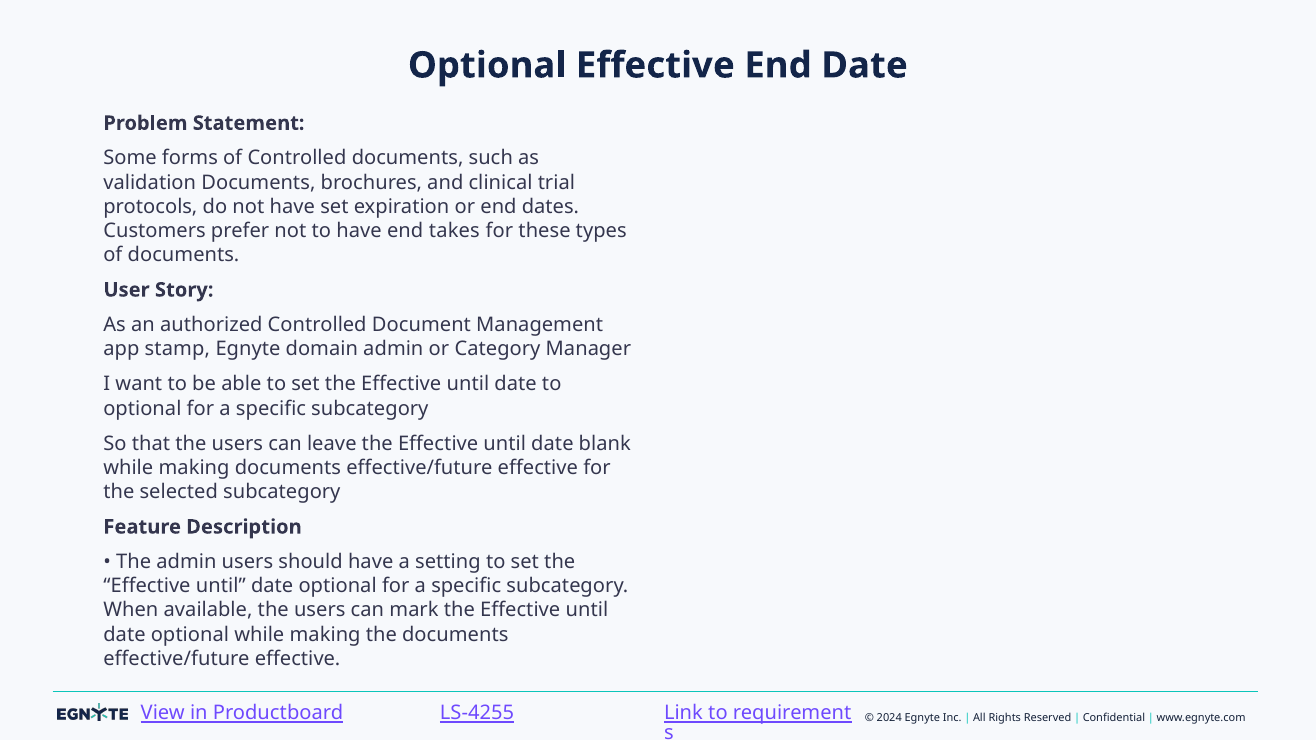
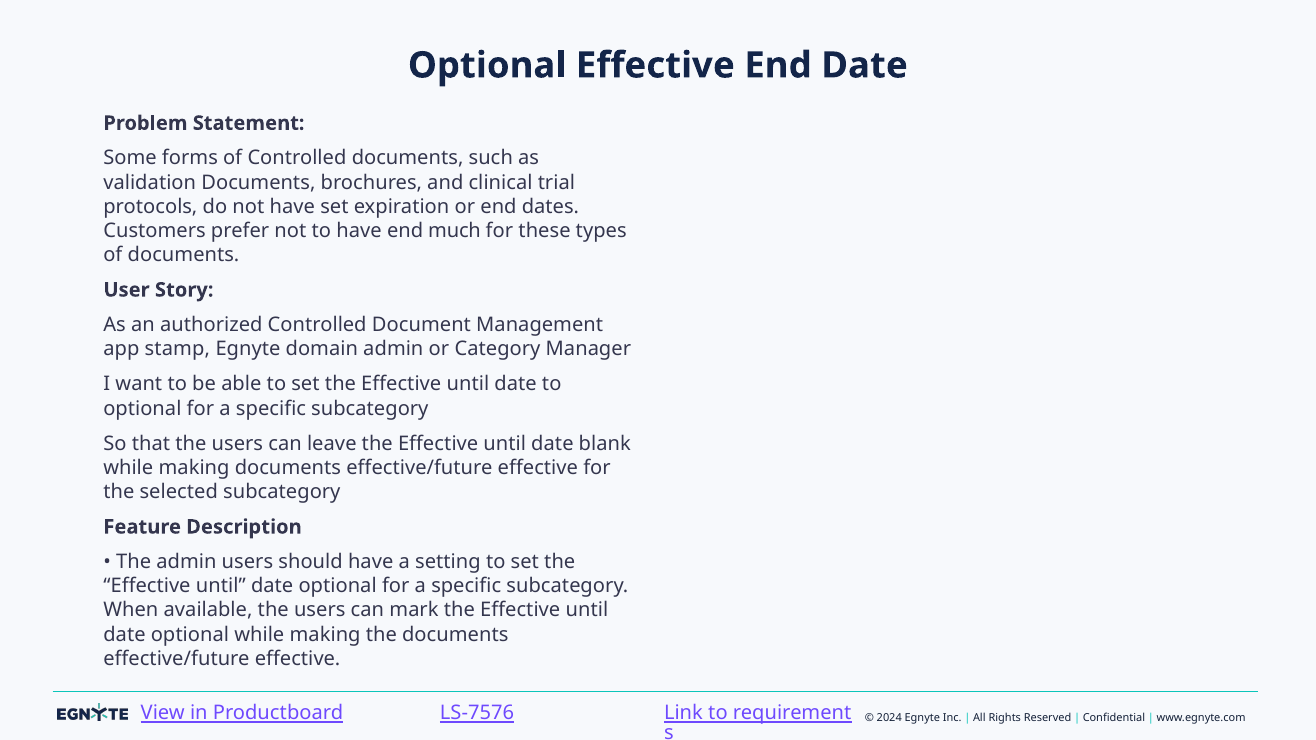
takes: takes -> much
LS-4255: LS-4255 -> LS-7576
